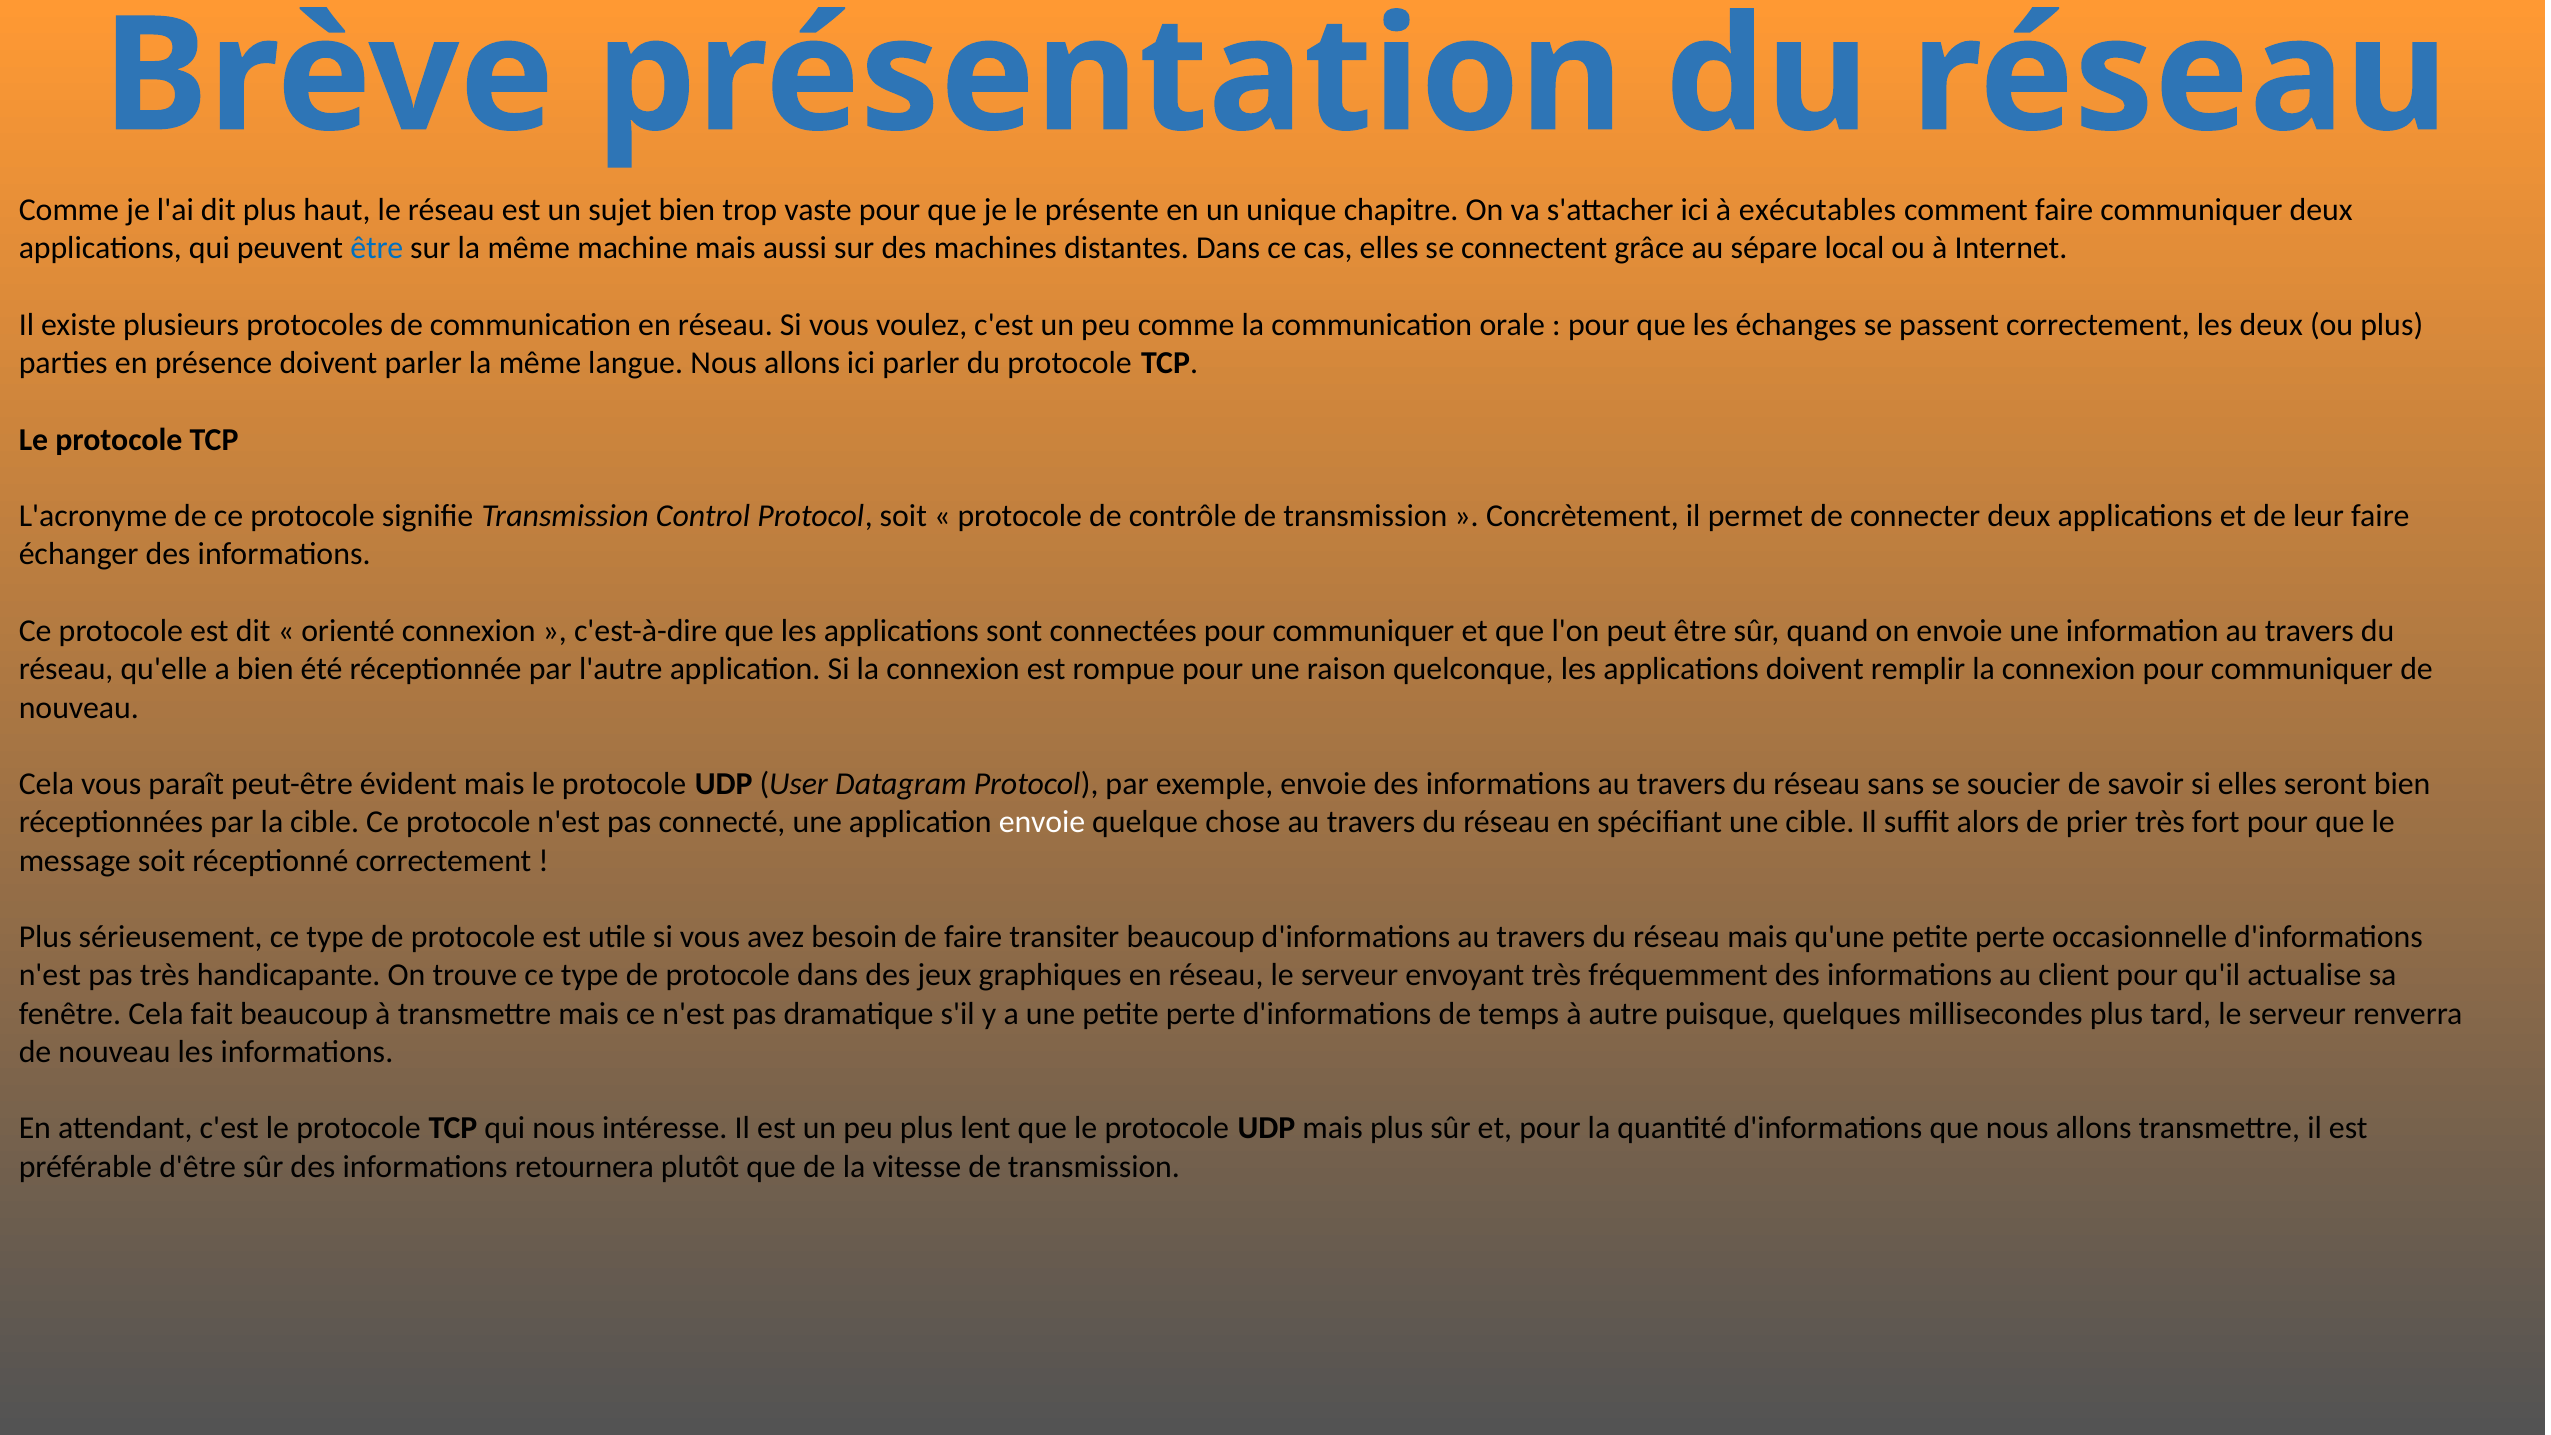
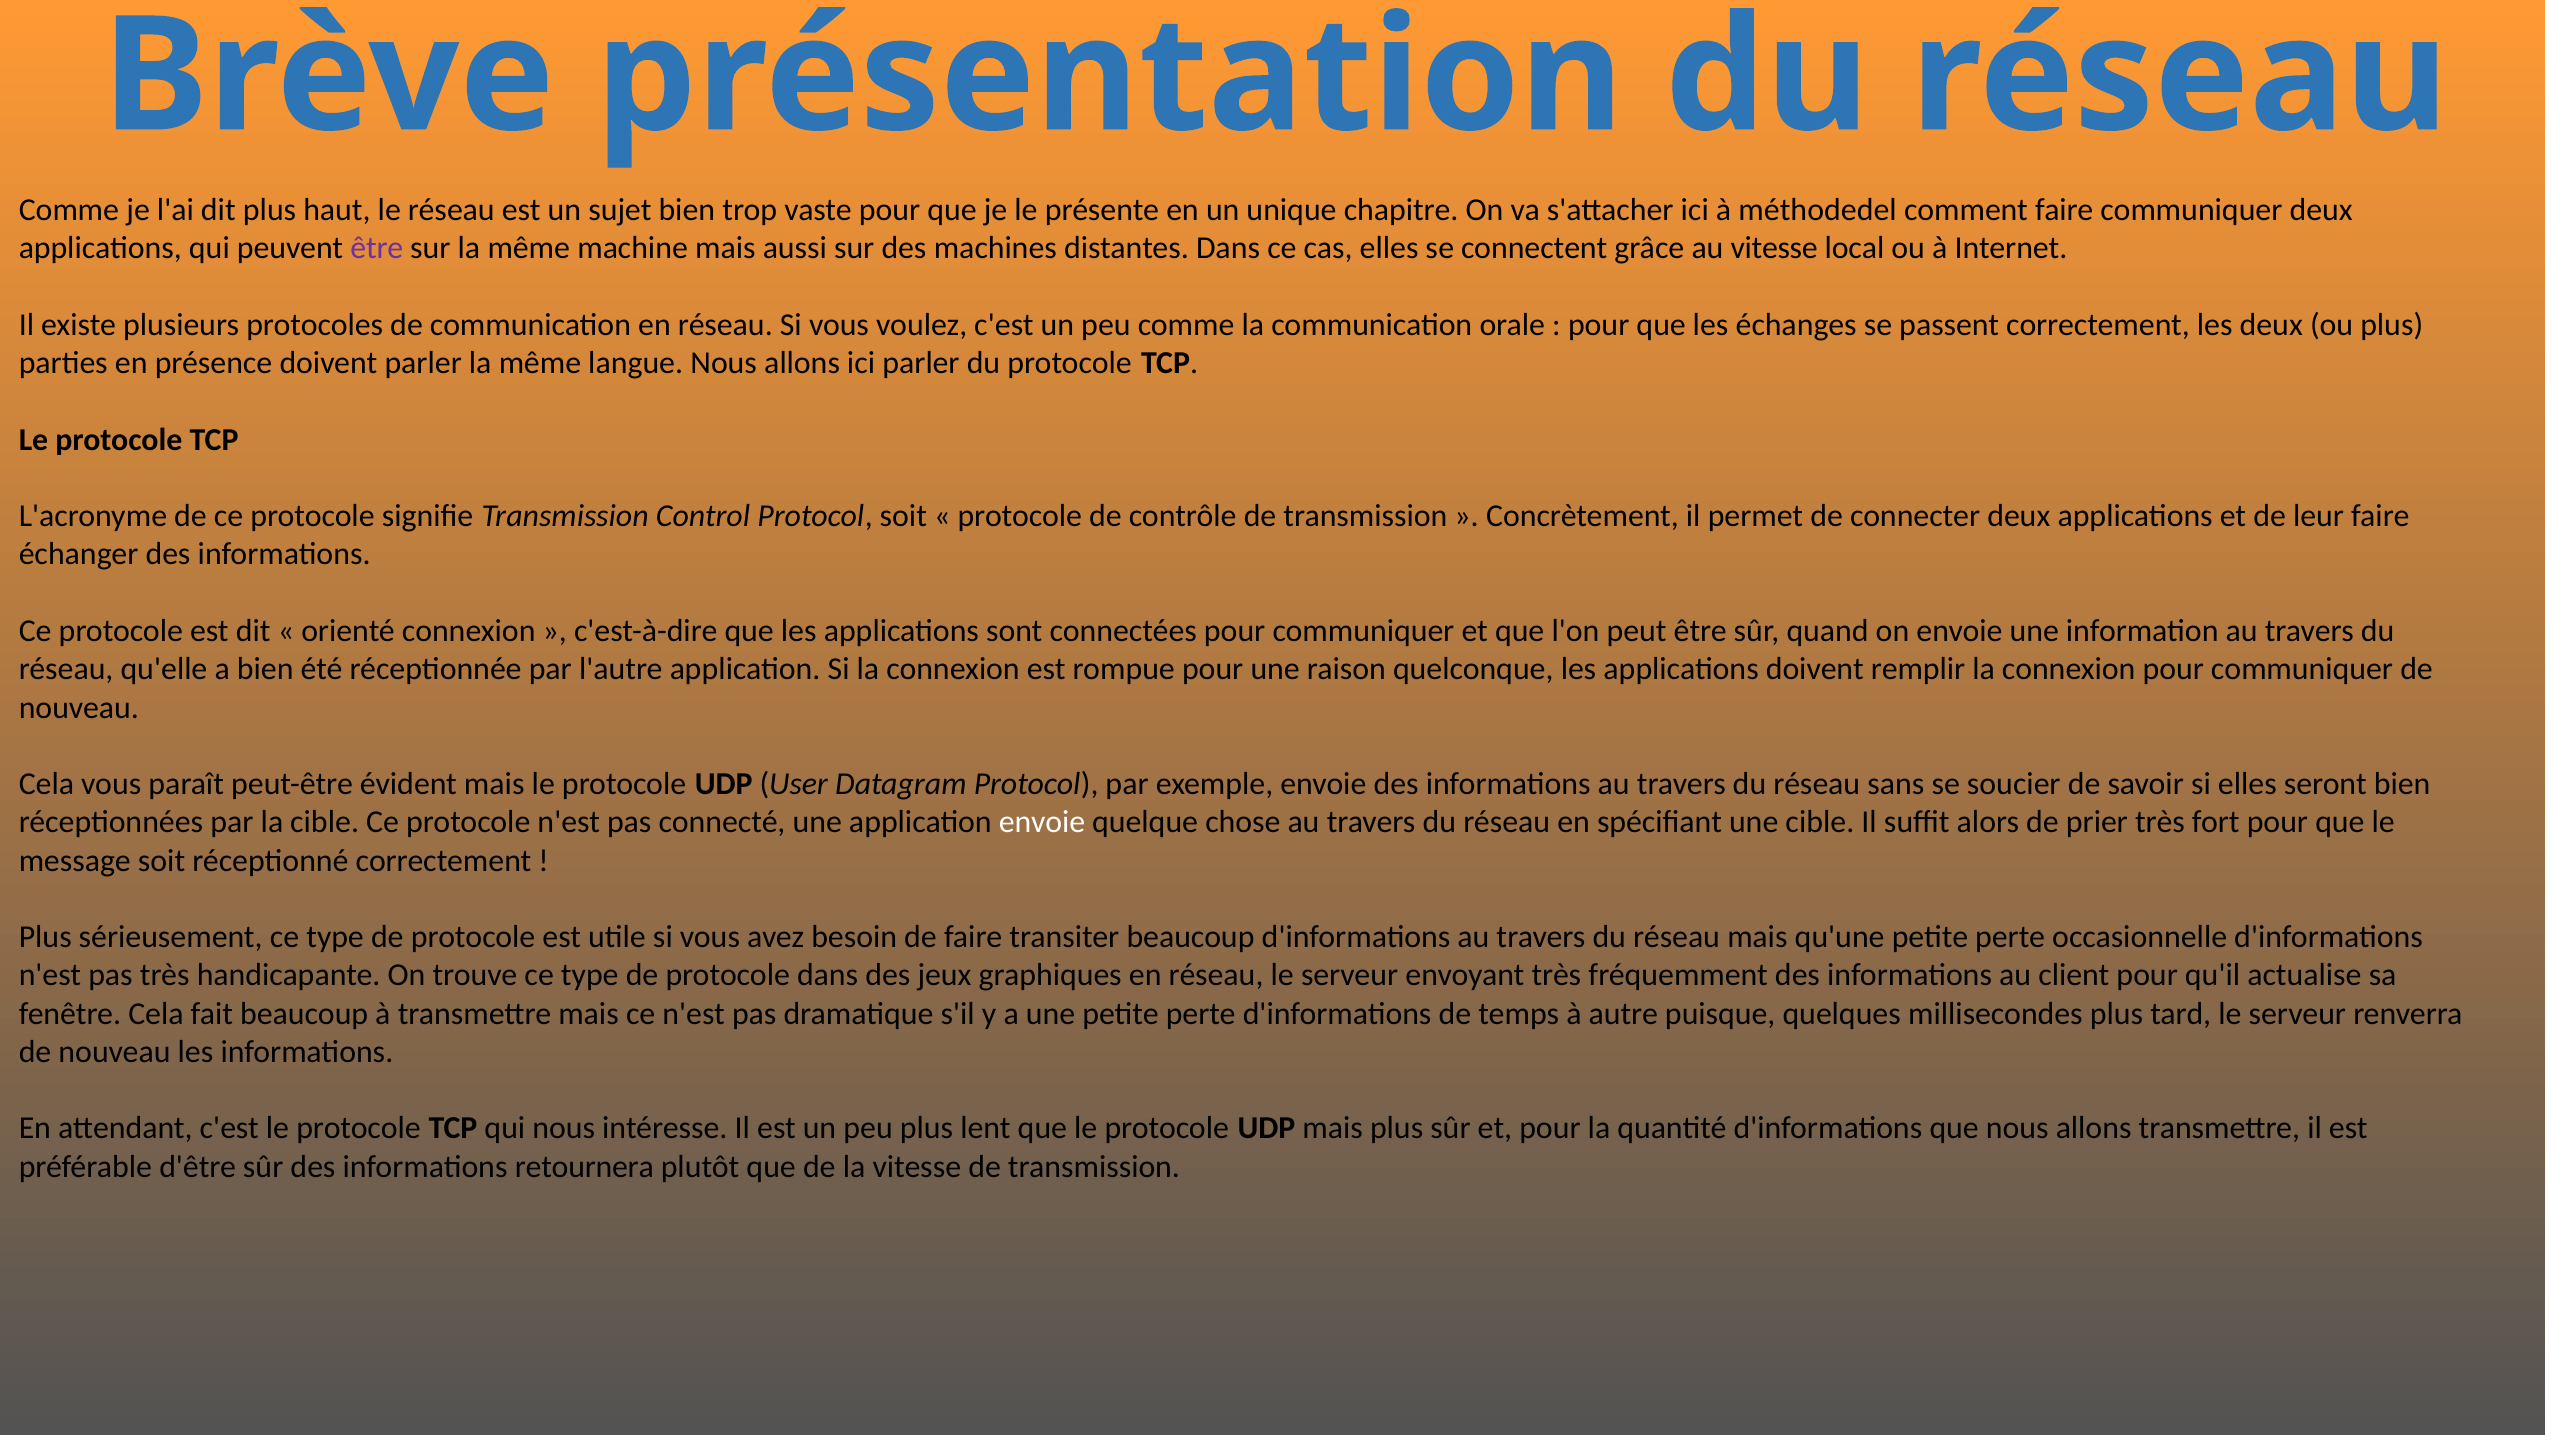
exécutables: exécutables -> méthodedel
être at (377, 248) colour: blue -> purple
au sépare: sépare -> vitesse
